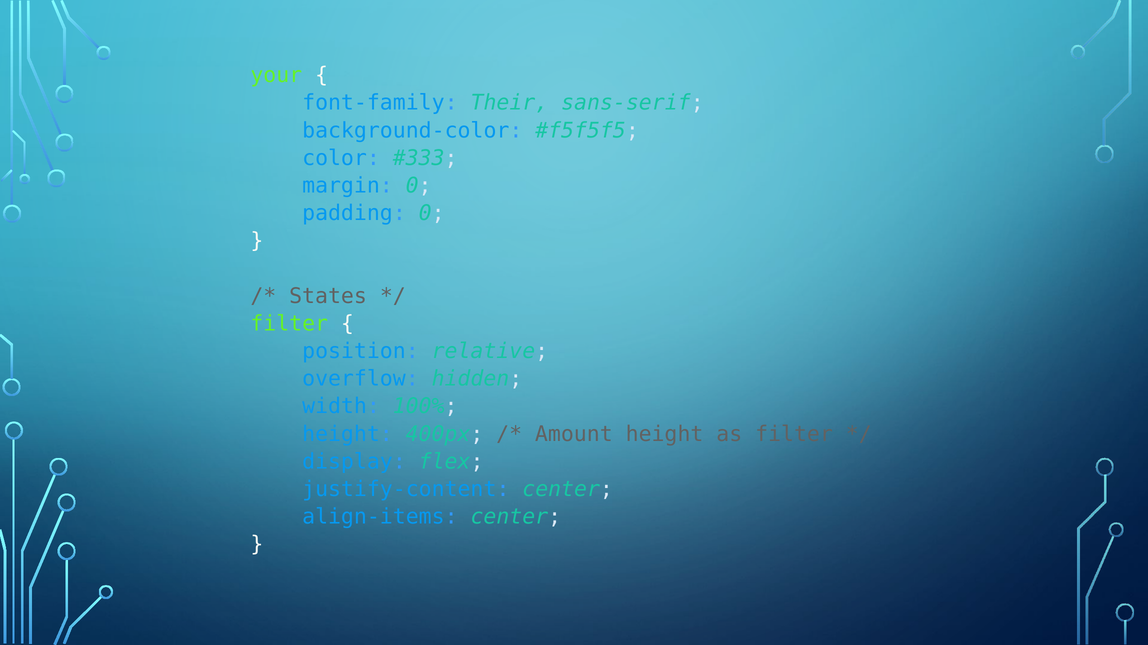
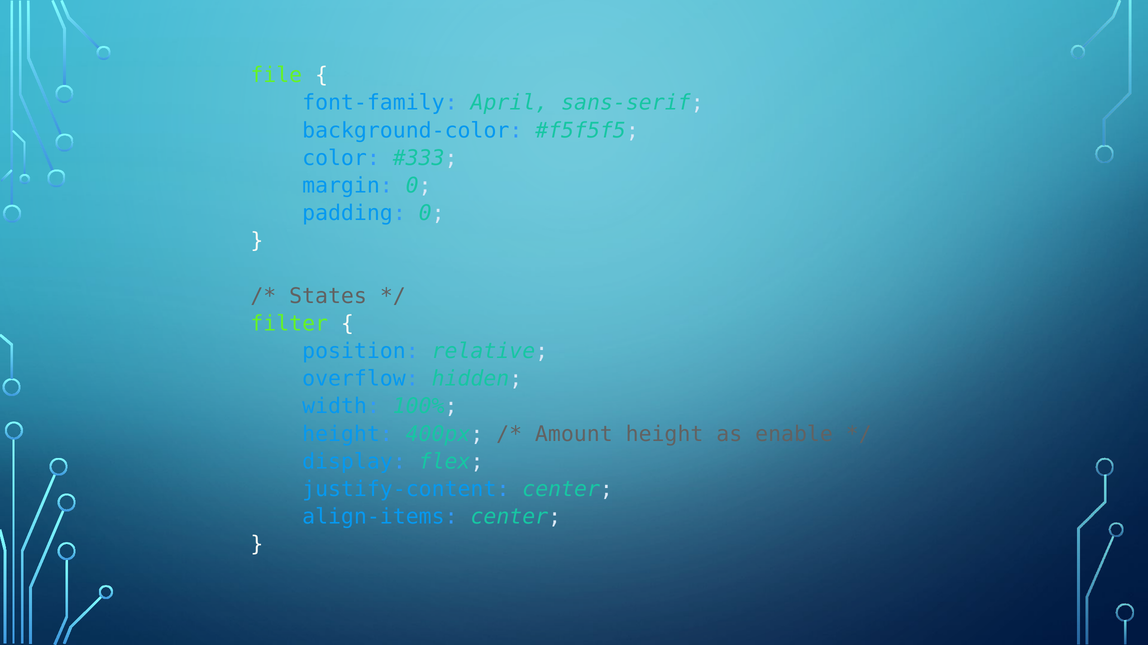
your: your -> file
Their: Their -> April
as filter: filter -> enable
